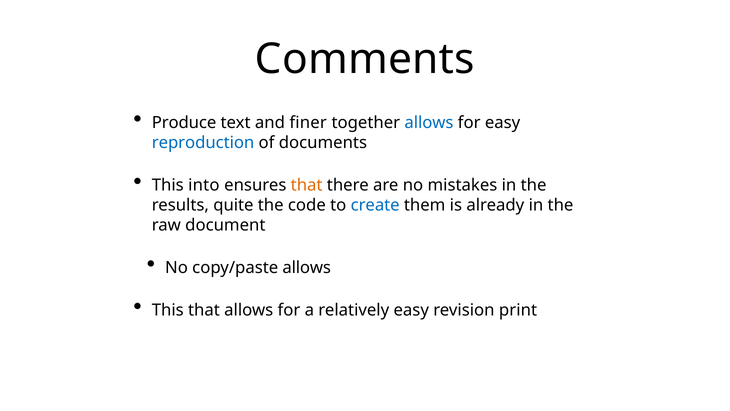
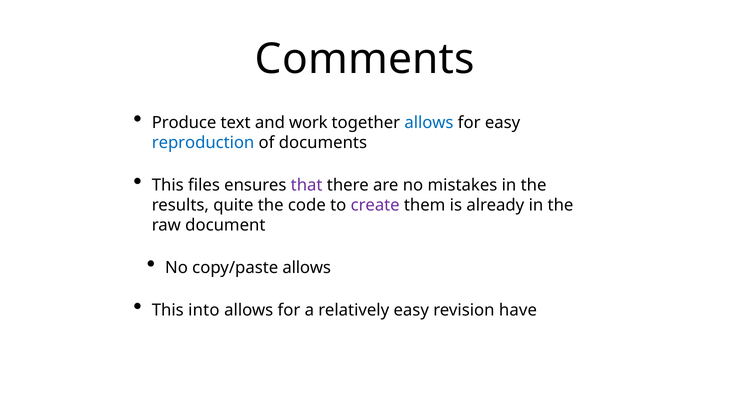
finer: finer -> work
into: into -> files
that at (307, 185) colour: orange -> purple
create colour: blue -> purple
This that: that -> into
print: print -> have
